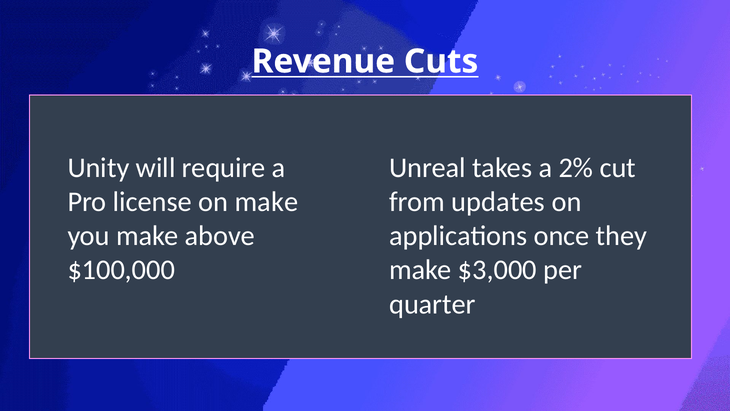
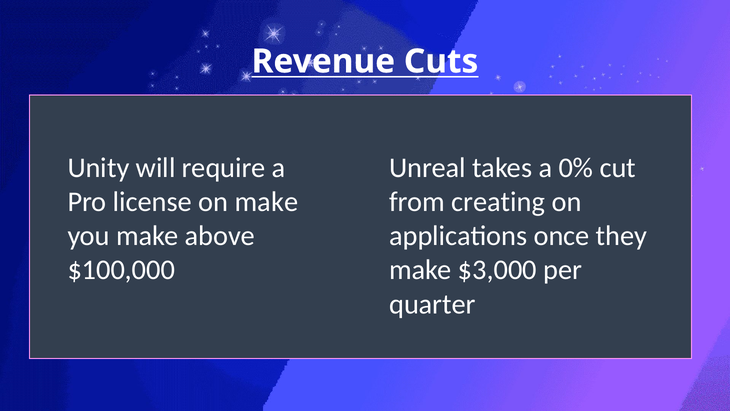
2%: 2% -> 0%
updates: updates -> creating
